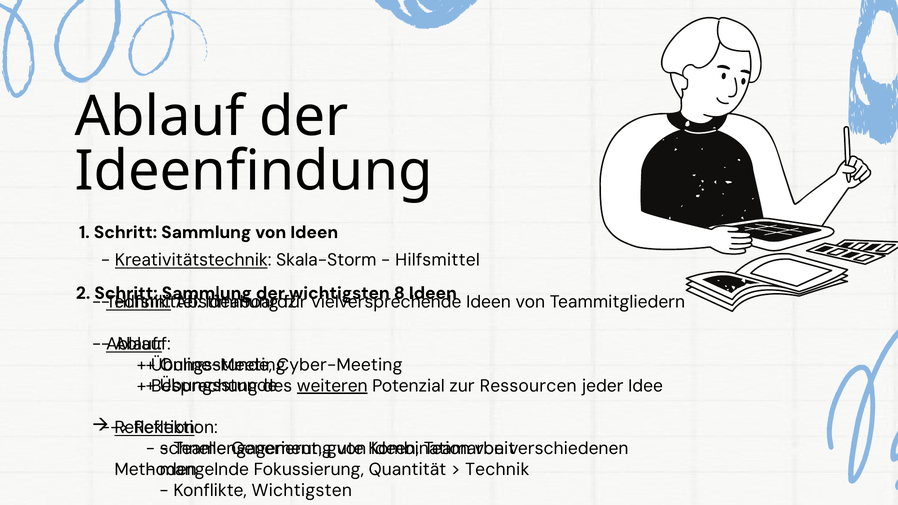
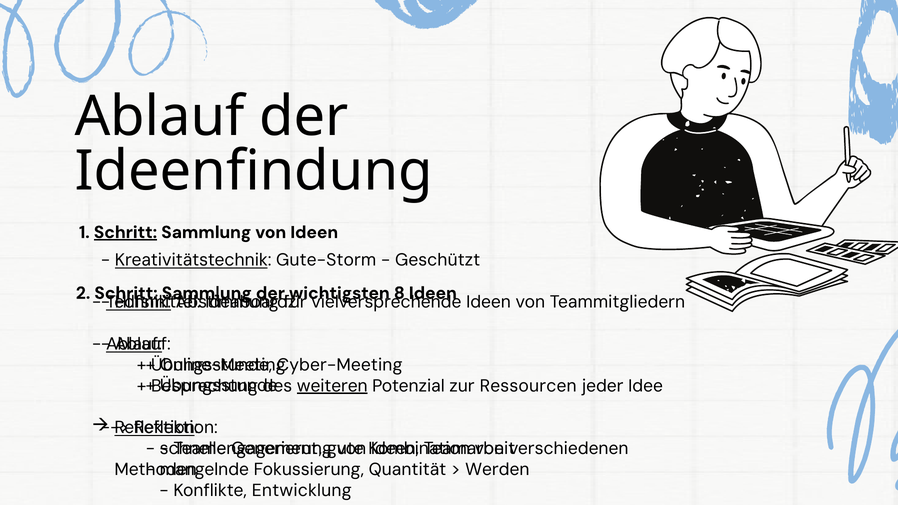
Schritt at (125, 232) underline: none -> present
Skala-Storm: Skala-Storm -> Gute-Storm
Hilfsmittel at (438, 260): Hilfsmittel -> Geschützt
Technik at (497, 470): Technik -> Werden
Konflikte Wichtigsten: Wichtigsten -> Entwicklung
